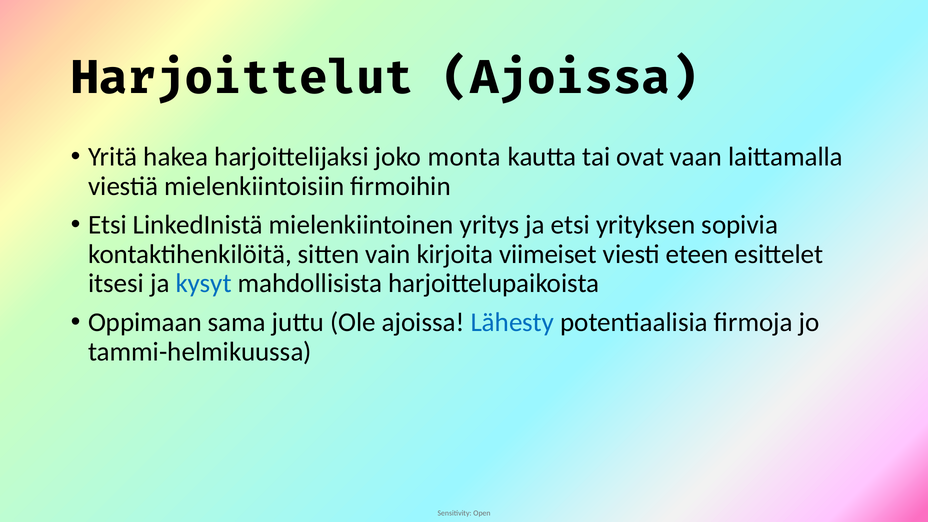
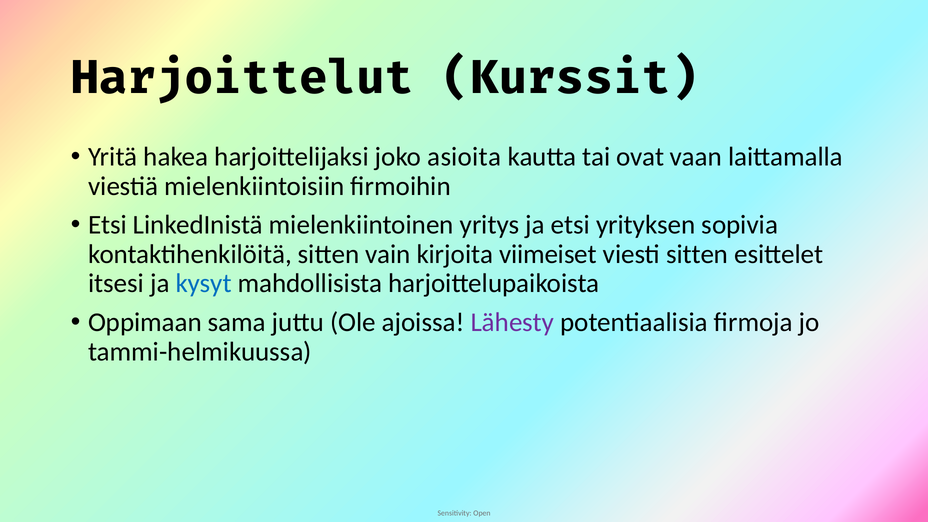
Harjoittelut Ajoissa: Ajoissa -> Kurssit
monta: monta -> asioita
viesti eteen: eteen -> sitten
Lähesty colour: blue -> purple
